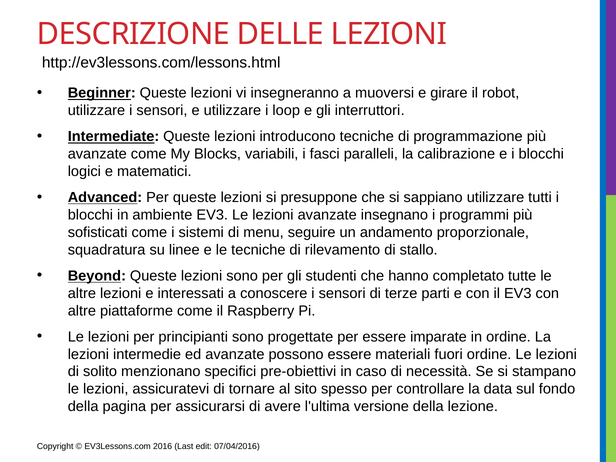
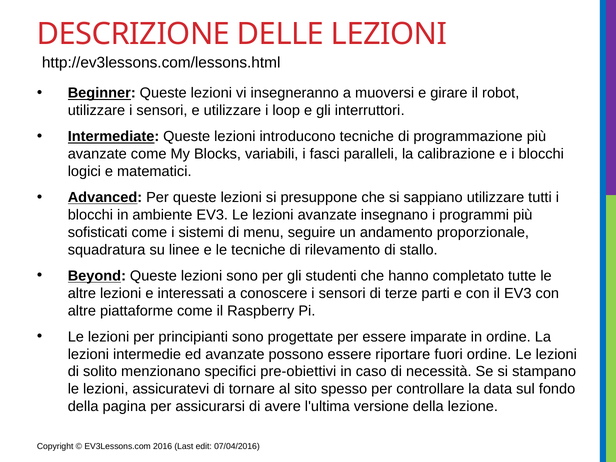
materiali: materiali -> riportare
